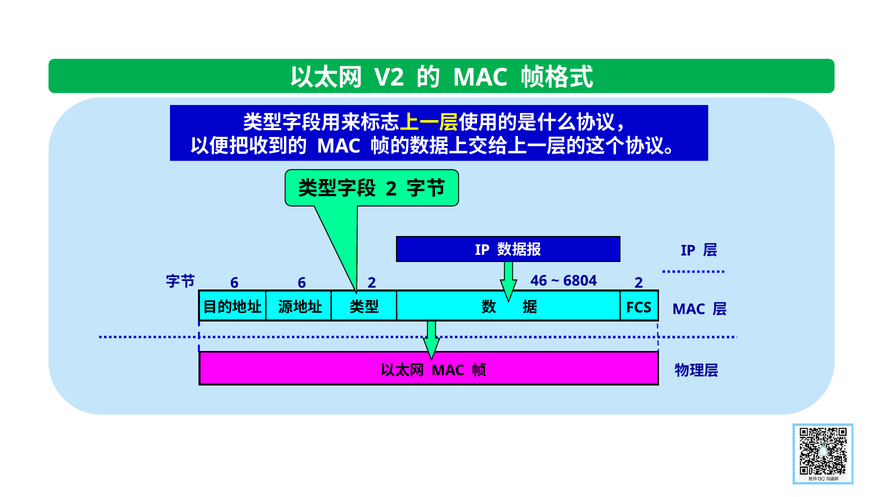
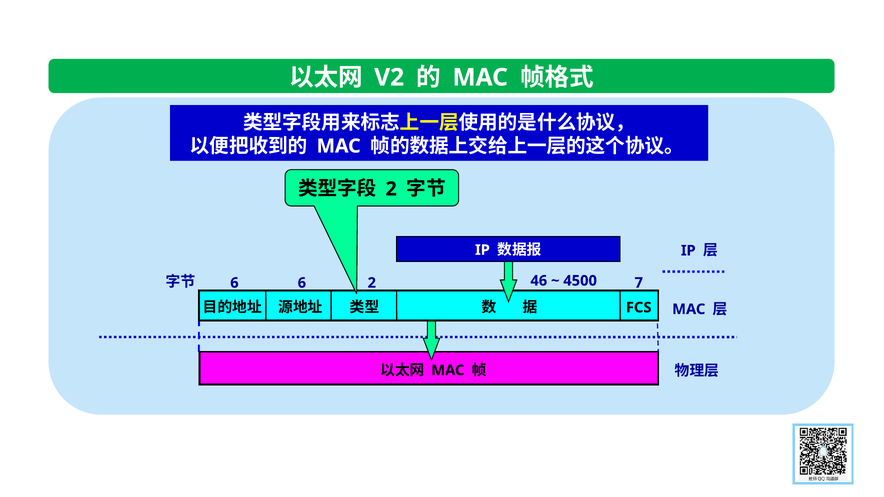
6804: 6804 -> 4500
2 at (639, 283): 2 -> 7
